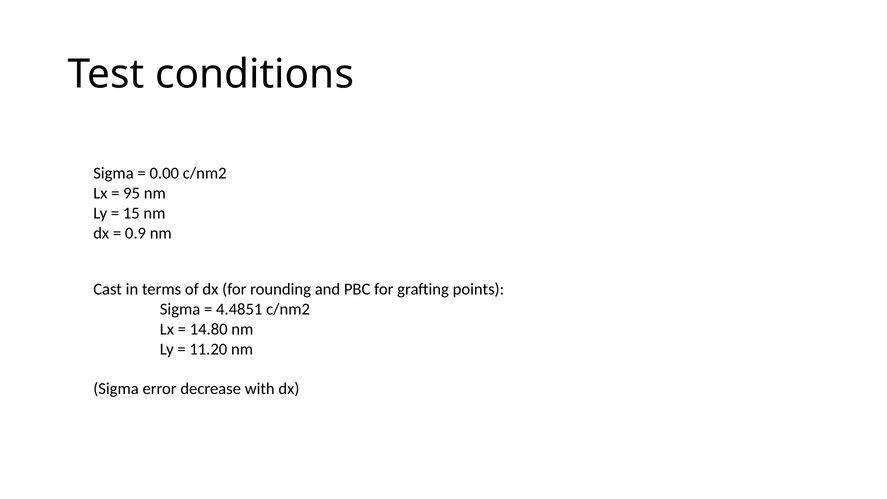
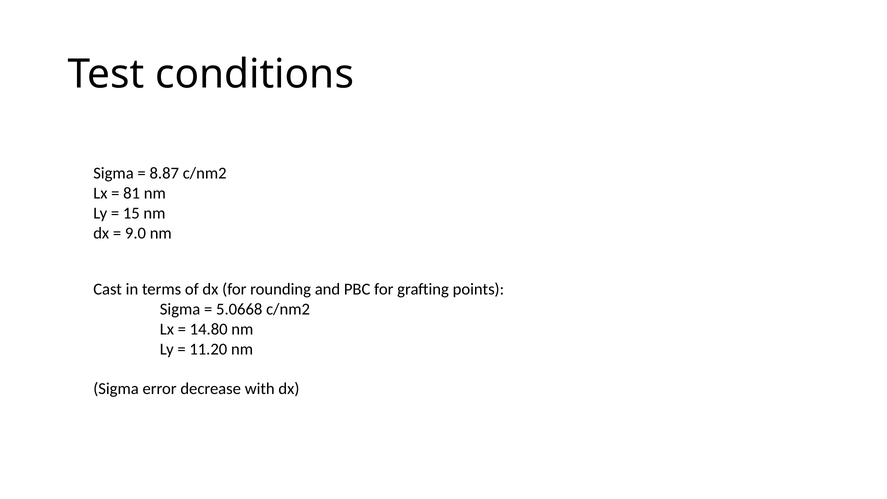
0.00: 0.00 -> 8.87
95: 95 -> 81
0.9: 0.9 -> 9.0
4.4851: 4.4851 -> 5.0668
